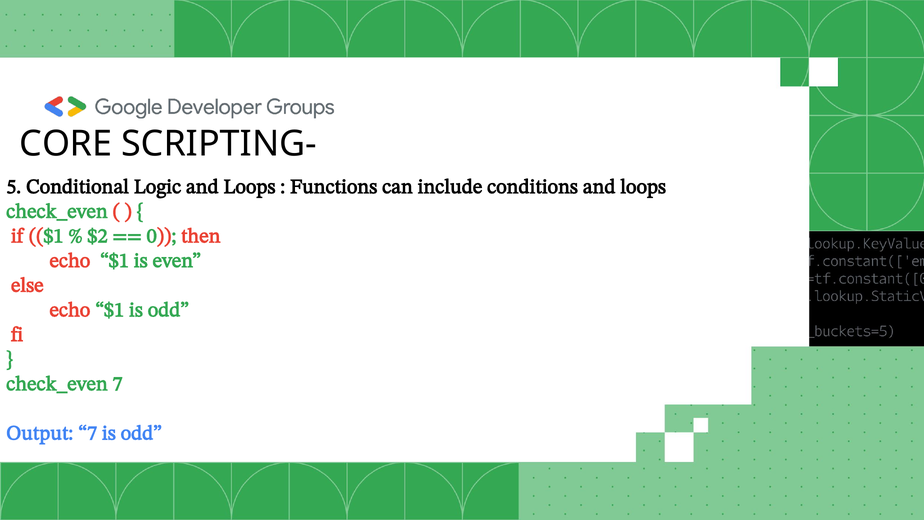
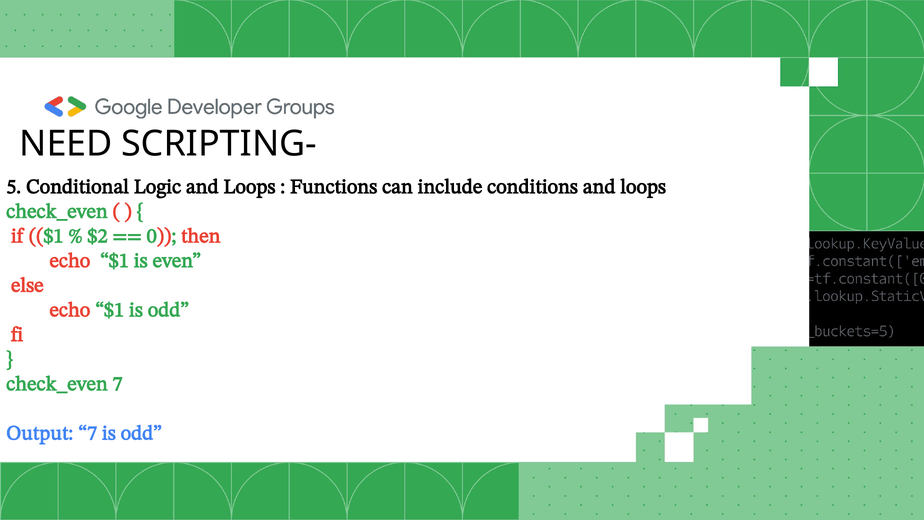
CORE: CORE -> NEED
